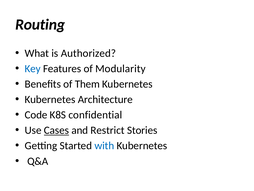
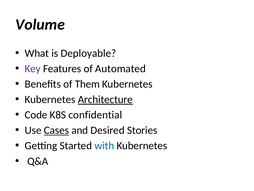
Routing: Routing -> Volume
Authorized: Authorized -> Deployable
Key colour: blue -> purple
Modularity: Modularity -> Automated
Architecture underline: none -> present
Restrict: Restrict -> Desired
